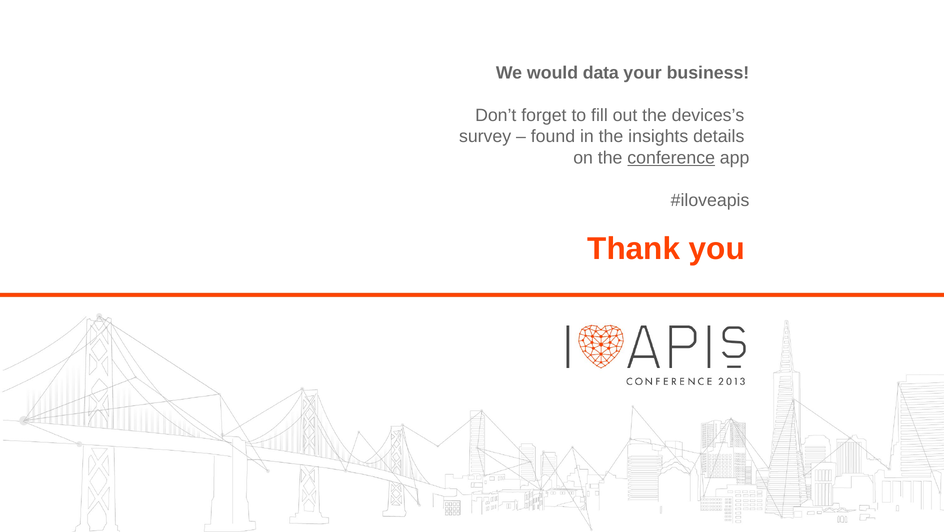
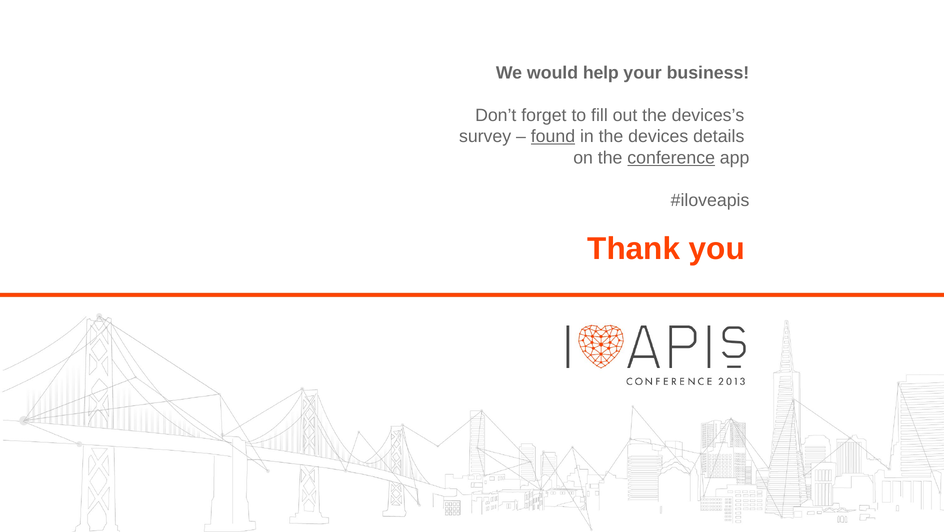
data: data -> help
found underline: none -> present
insights: insights -> devices
